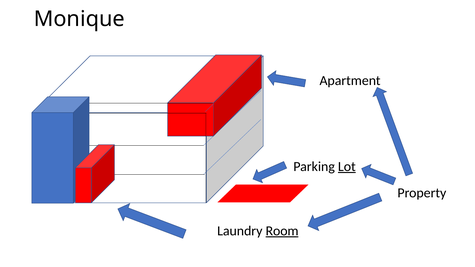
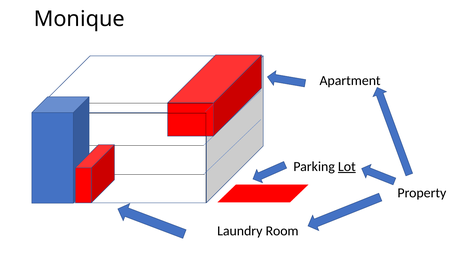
Room underline: present -> none
